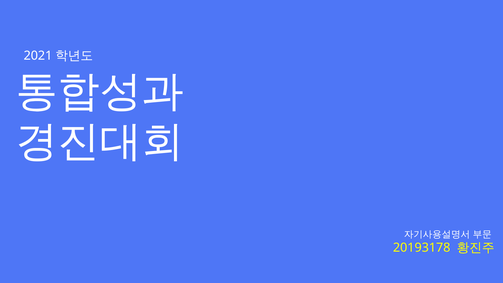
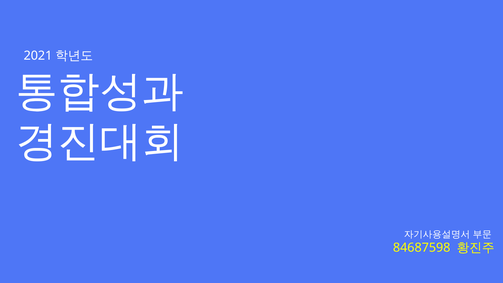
20193178: 20193178 -> 84687598
